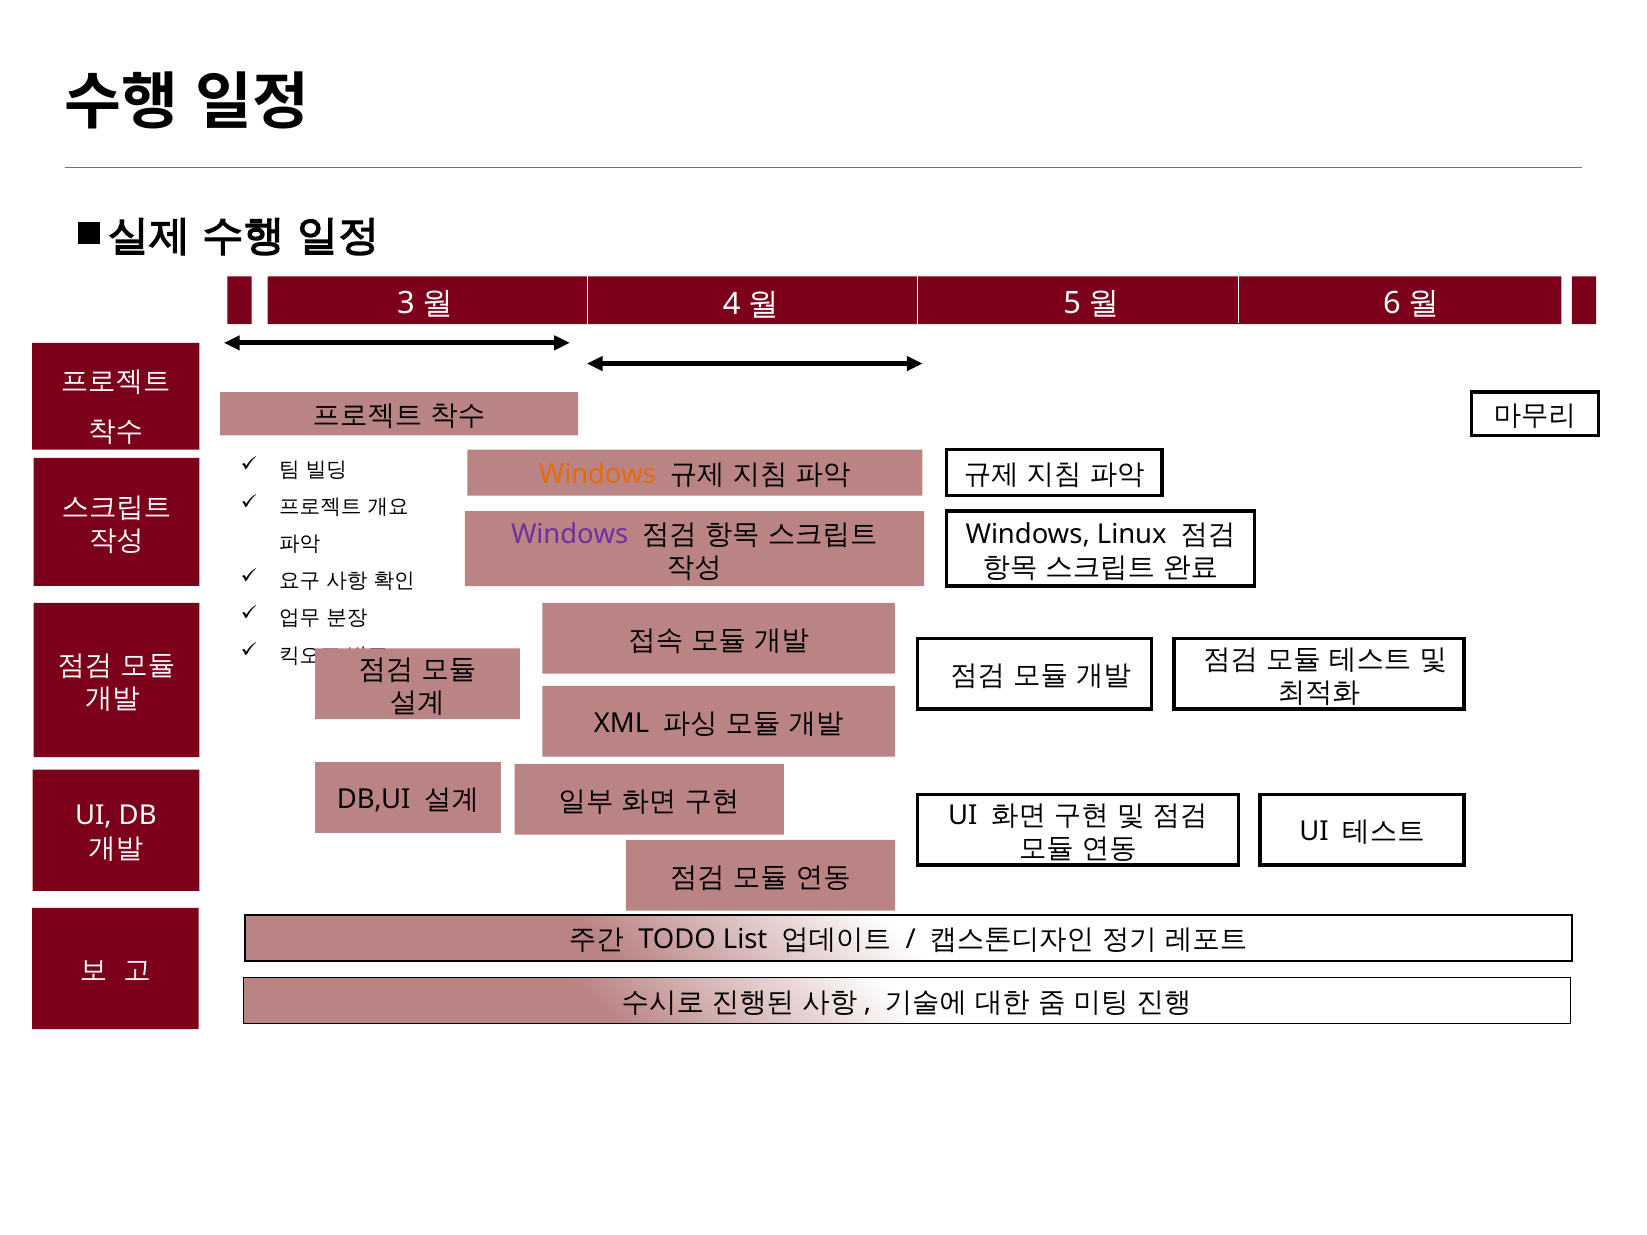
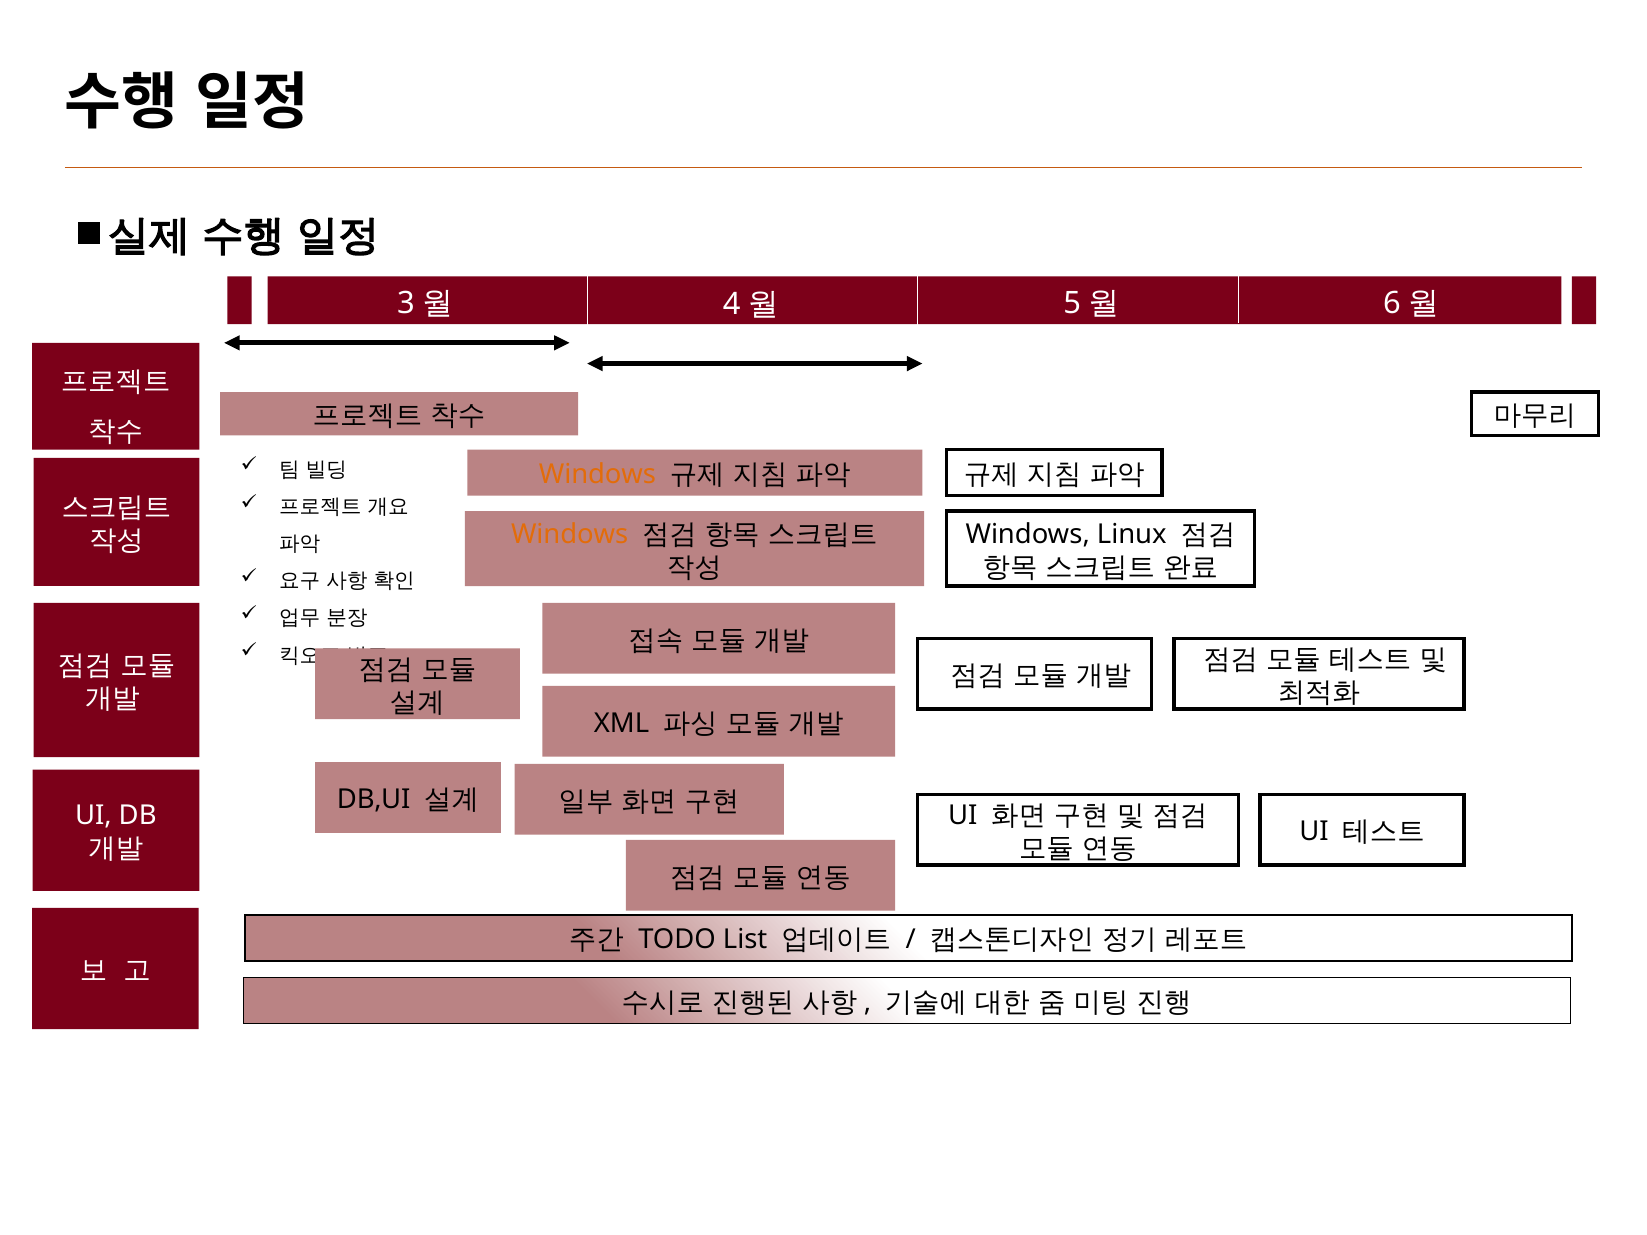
Windows at (570, 534) colour: purple -> orange
